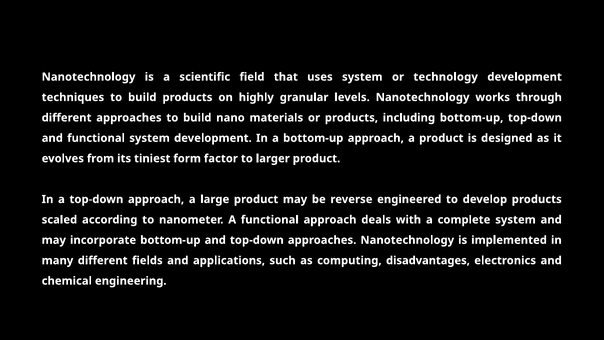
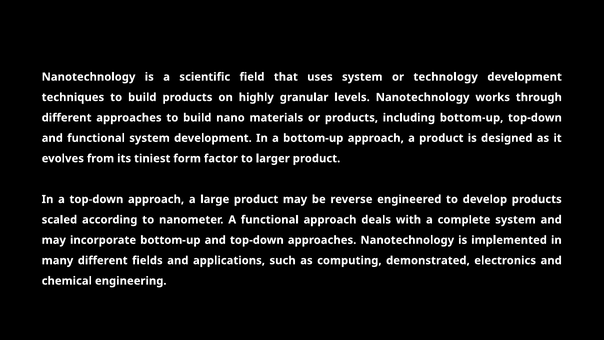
disadvantages: disadvantages -> demonstrated
